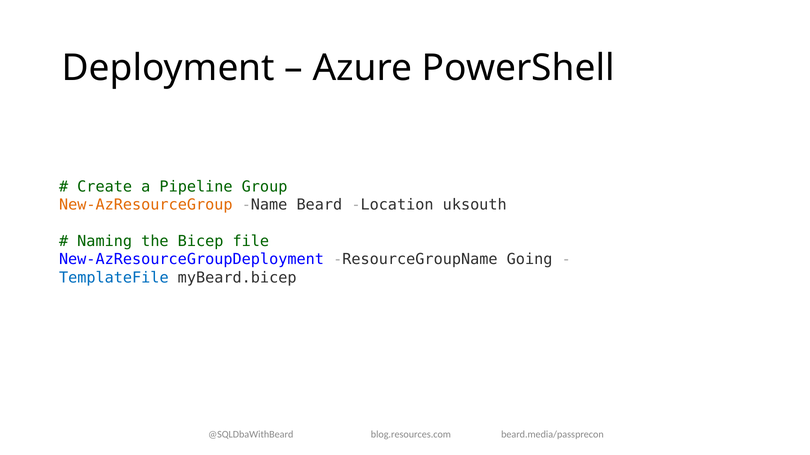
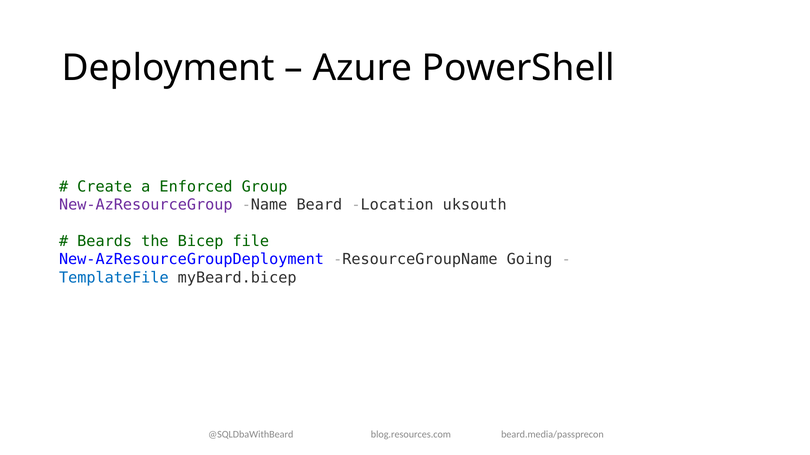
Pipeline: Pipeline -> Enforced
New-AzResourceGroup colour: orange -> purple
Naming: Naming -> Beards
